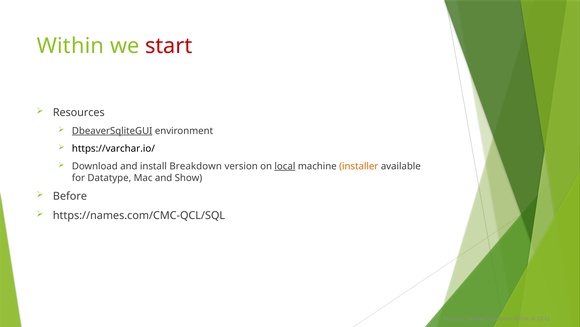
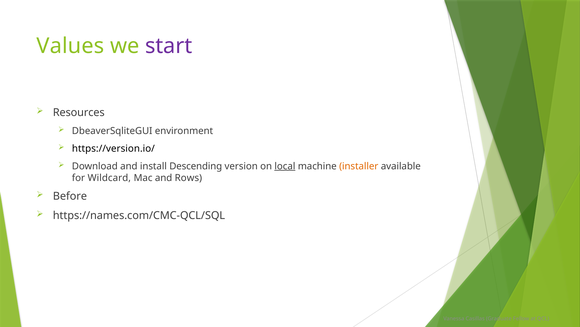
Within: Within -> Values
start colour: red -> purple
DbeaverSqliteGUI underline: present -> none
https://varchar.io/: https://varchar.io/ -> https://version.io/
Breakdown: Breakdown -> Descending
Datatype: Datatype -> Wildcard
Show: Show -> Rows
